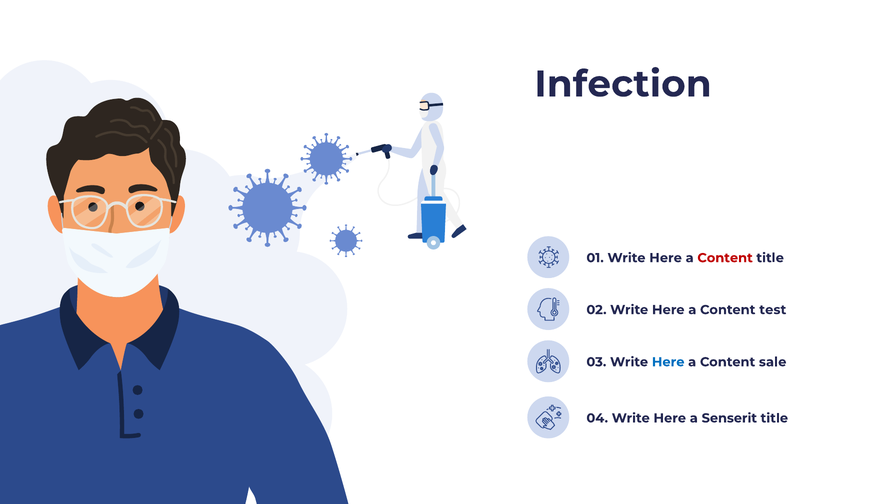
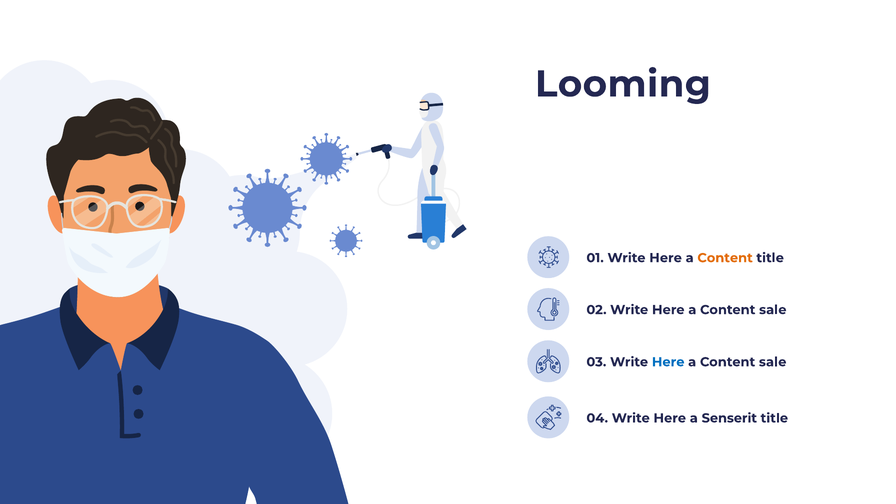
Infection: Infection -> Looming
Content at (725, 258) colour: red -> orange
test at (773, 310): test -> sale
